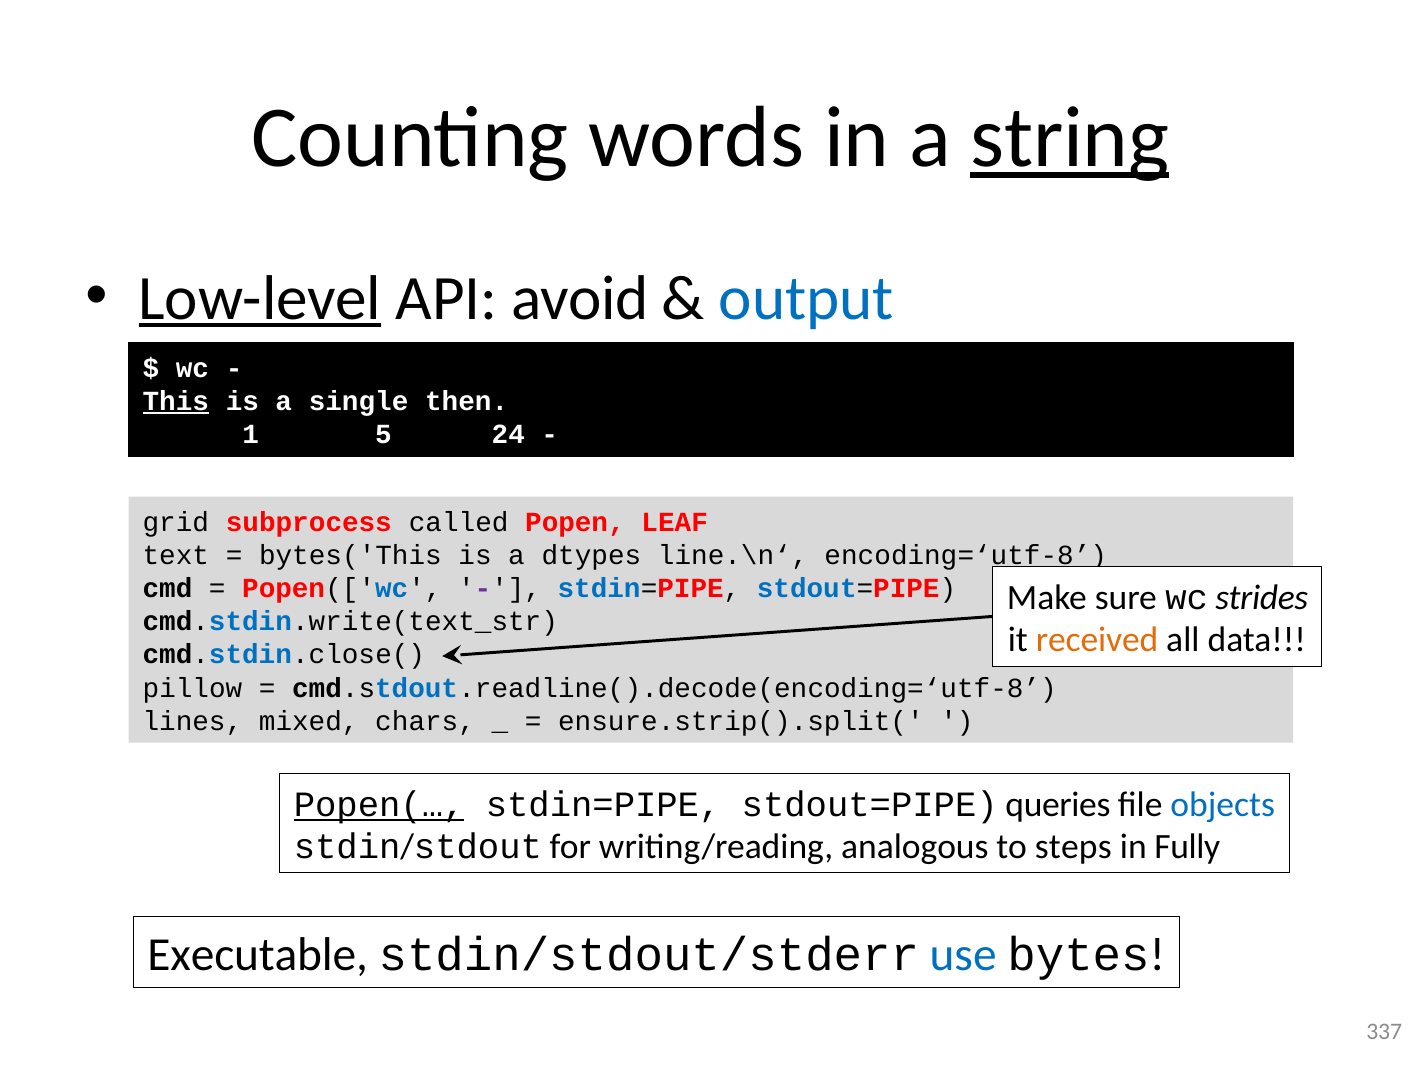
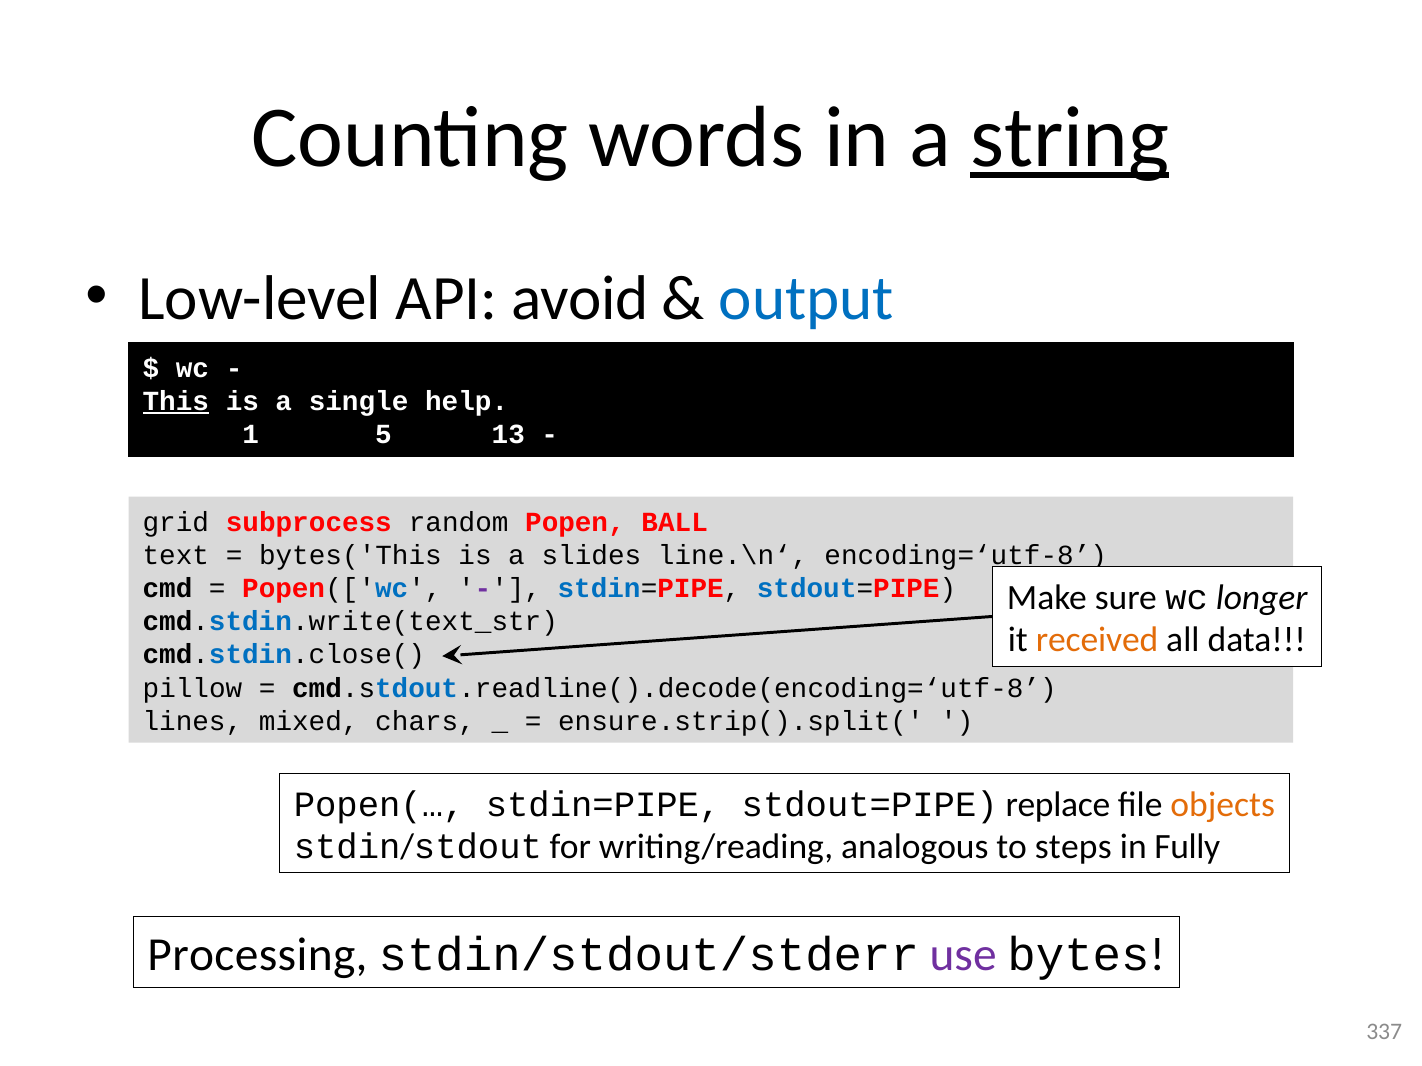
Low-level underline: present -> none
then: then -> help
24: 24 -> 13
called: called -> random
LEAF: LEAF -> BALL
dtypes: dtypes -> slides
strides: strides -> longer
Popen(… underline: present -> none
queries: queries -> replace
objects colour: blue -> orange
Executable: Executable -> Processing
use colour: blue -> purple
